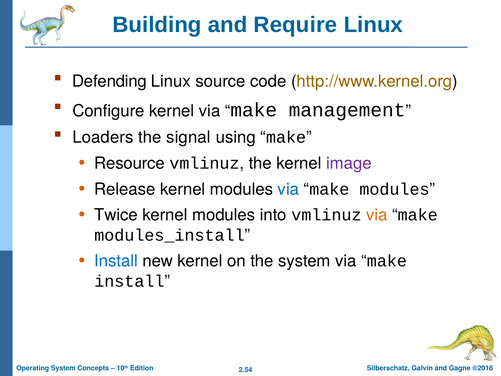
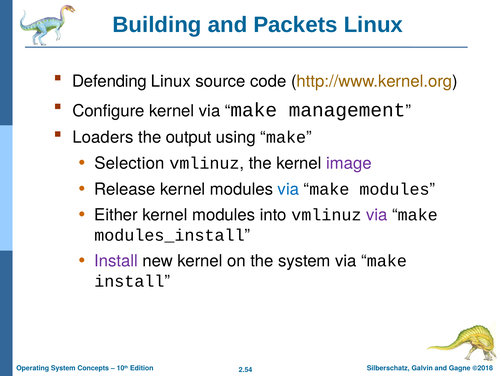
Require: Require -> Packets
signal: signal -> output
Resource: Resource -> Selection
Twice: Twice -> Either
via at (377, 215) colour: orange -> purple
Install at (116, 261) colour: blue -> purple
